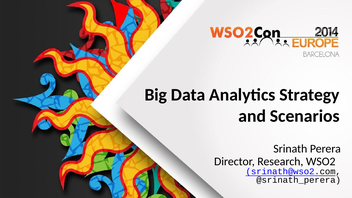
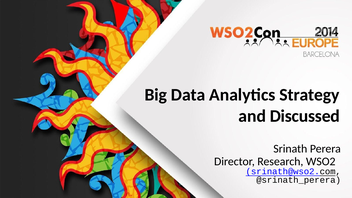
Scenarios: Scenarios -> Discussed
